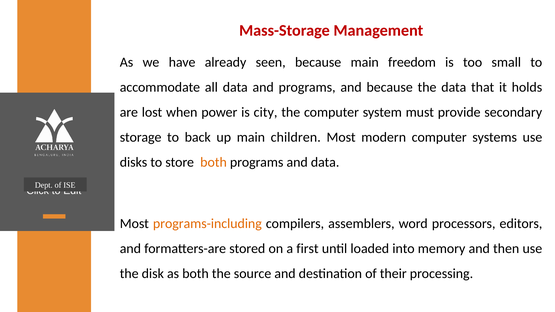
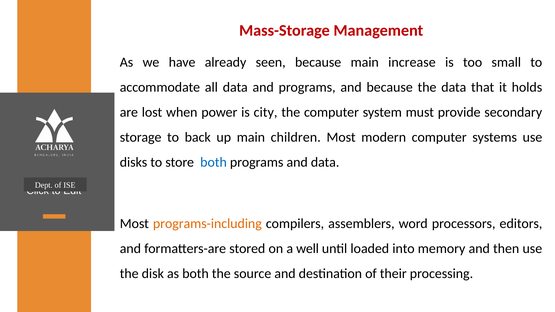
freedom: freedom -> increase
both at (214, 162) colour: orange -> blue
first: first -> well
